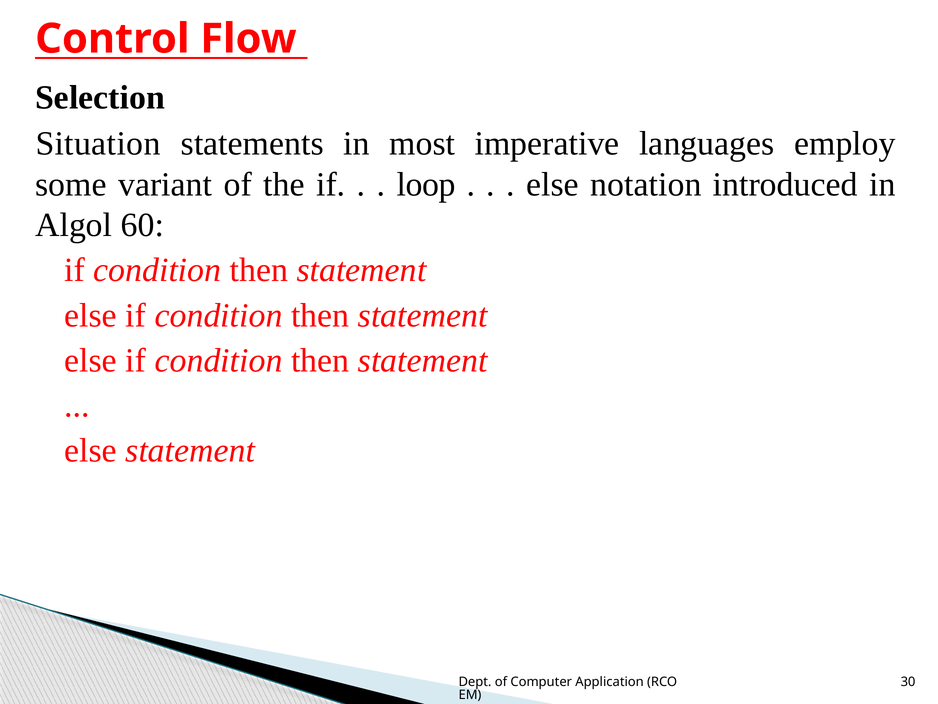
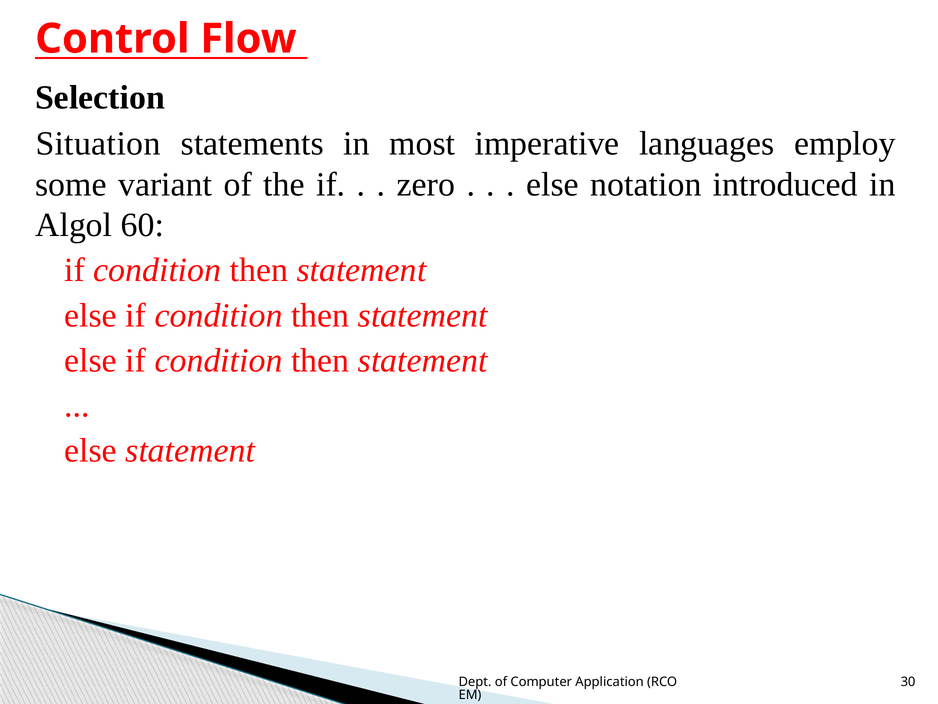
loop: loop -> zero
